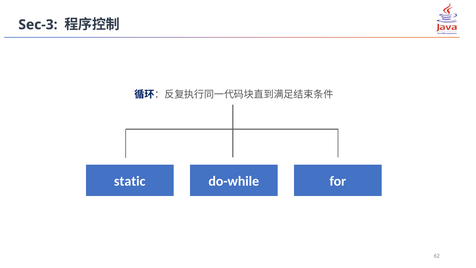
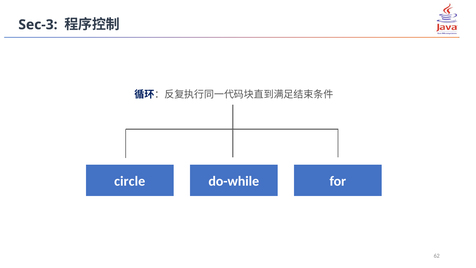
static: static -> circle
